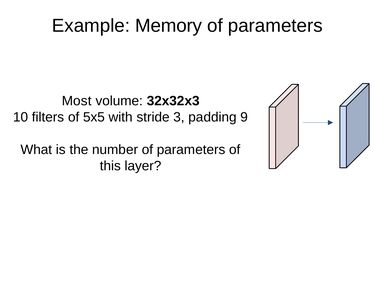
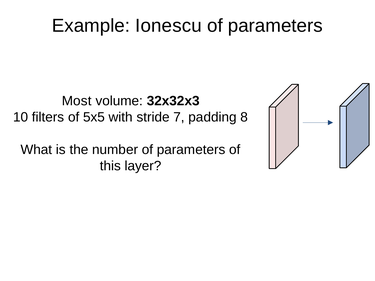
Memory: Memory -> Ionescu
3: 3 -> 7
9: 9 -> 8
